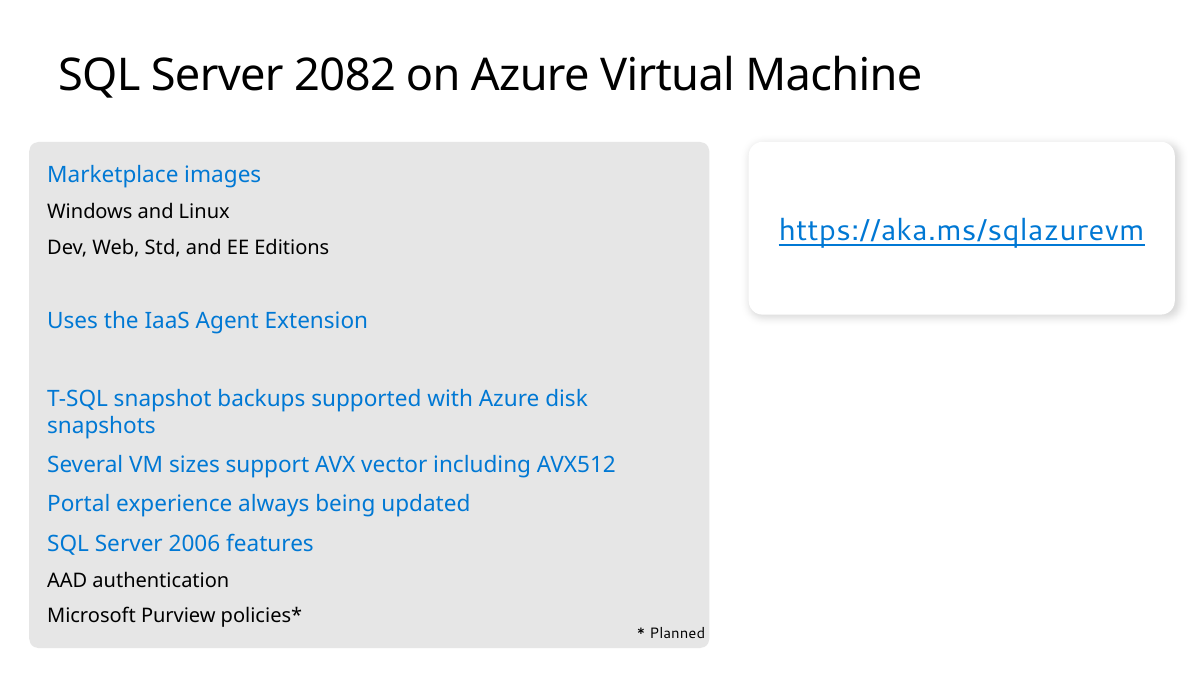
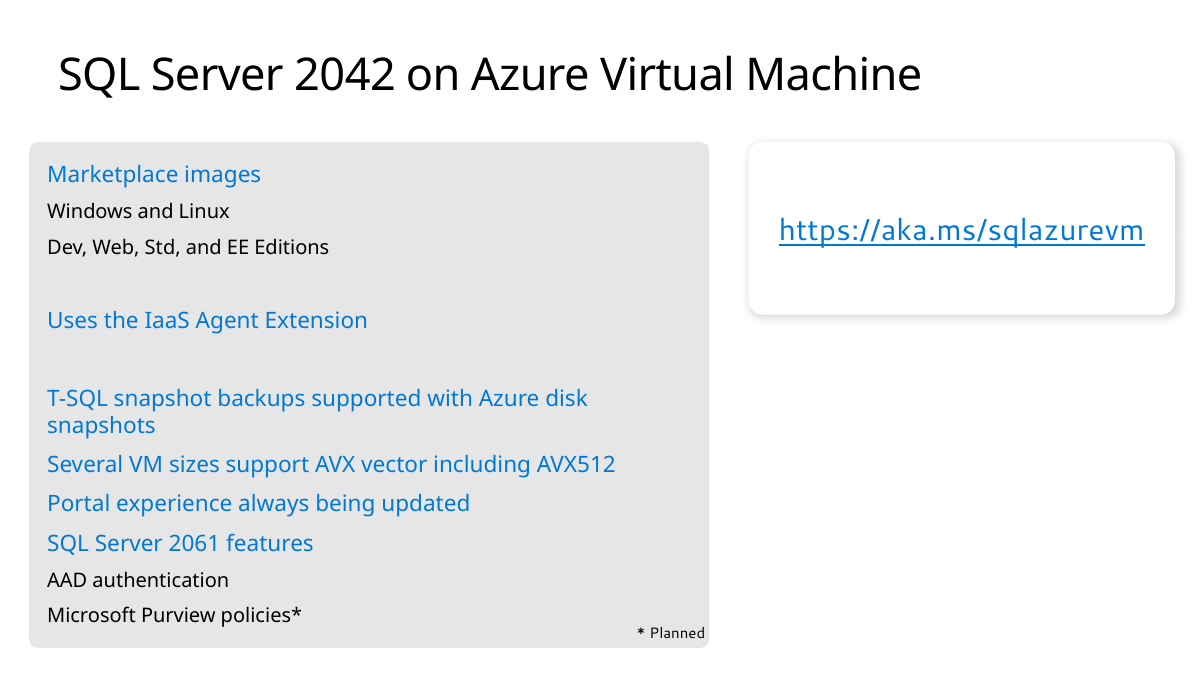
2082: 2082 -> 2042
2006: 2006 -> 2061
